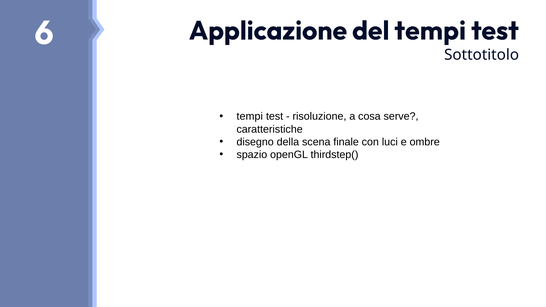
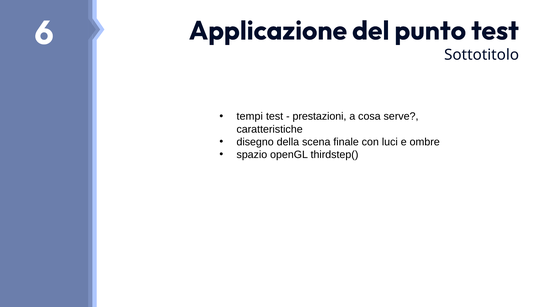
del tempi: tempi -> punto
risoluzione: risoluzione -> prestazioni
